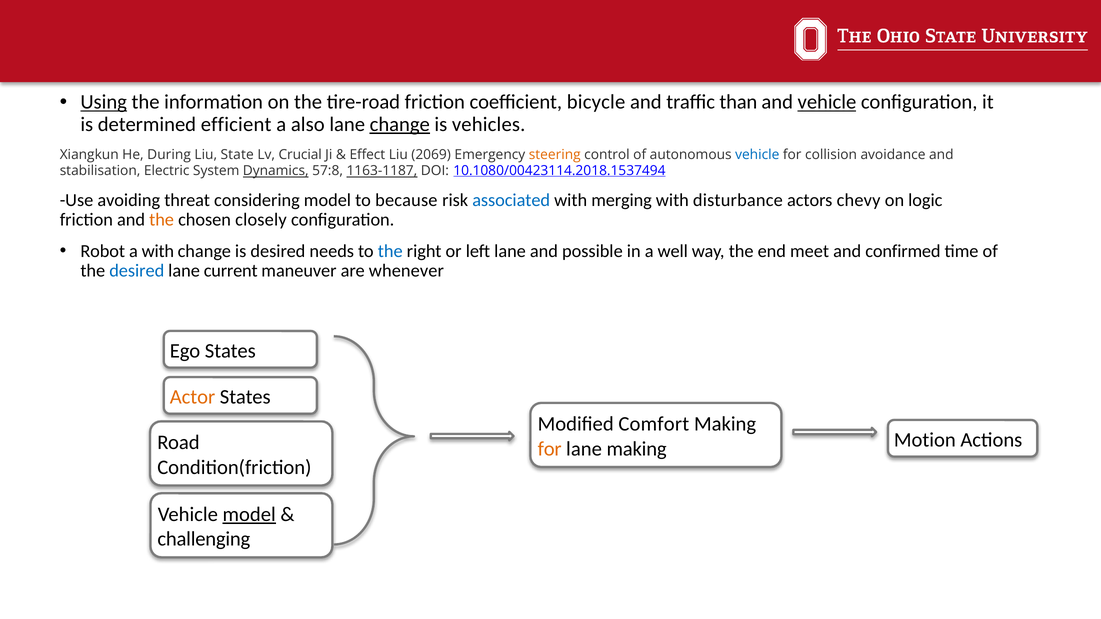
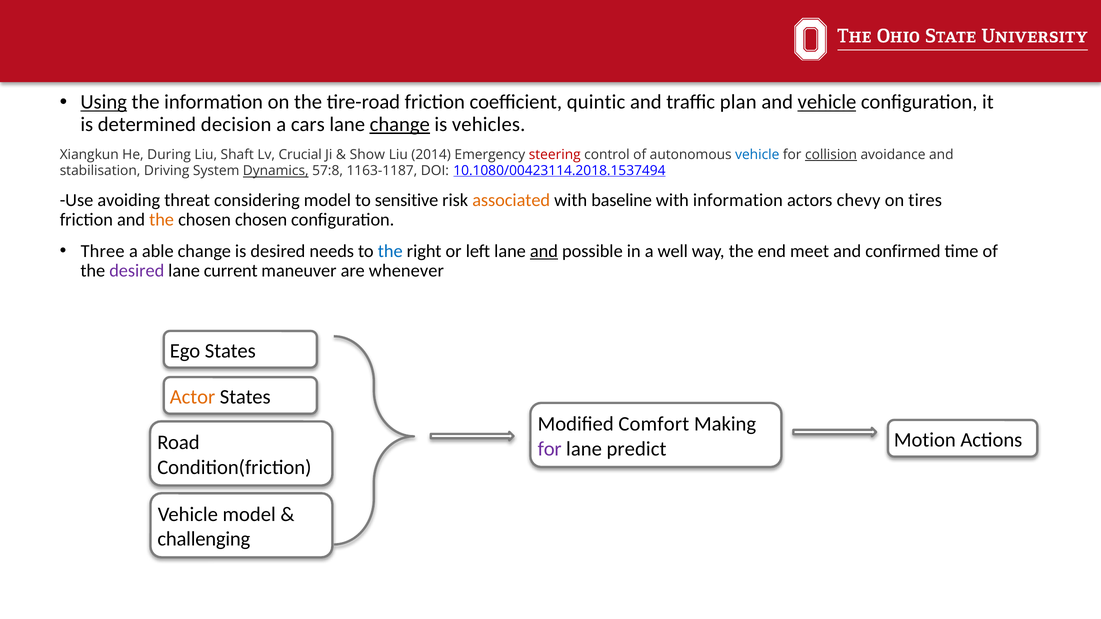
bicycle: bicycle -> quintic
than: than -> plan
efficient: efficient -> decision
also: also -> cars
State: State -> Shaft
Effect: Effect -> Show
2069: 2069 -> 2014
steering colour: orange -> red
collision underline: none -> present
Electric: Electric -> Driving
1163-1187 underline: present -> none
because: because -> sensitive
associated colour: blue -> orange
merging: merging -> baseline
with disturbance: disturbance -> information
logic: logic -> tires
chosen closely: closely -> chosen
Robot: Robot -> Three
a with: with -> able
and at (544, 251) underline: none -> present
desired at (137, 271) colour: blue -> purple
for at (550, 449) colour: orange -> purple
lane making: making -> predict
model at (249, 515) underline: present -> none
